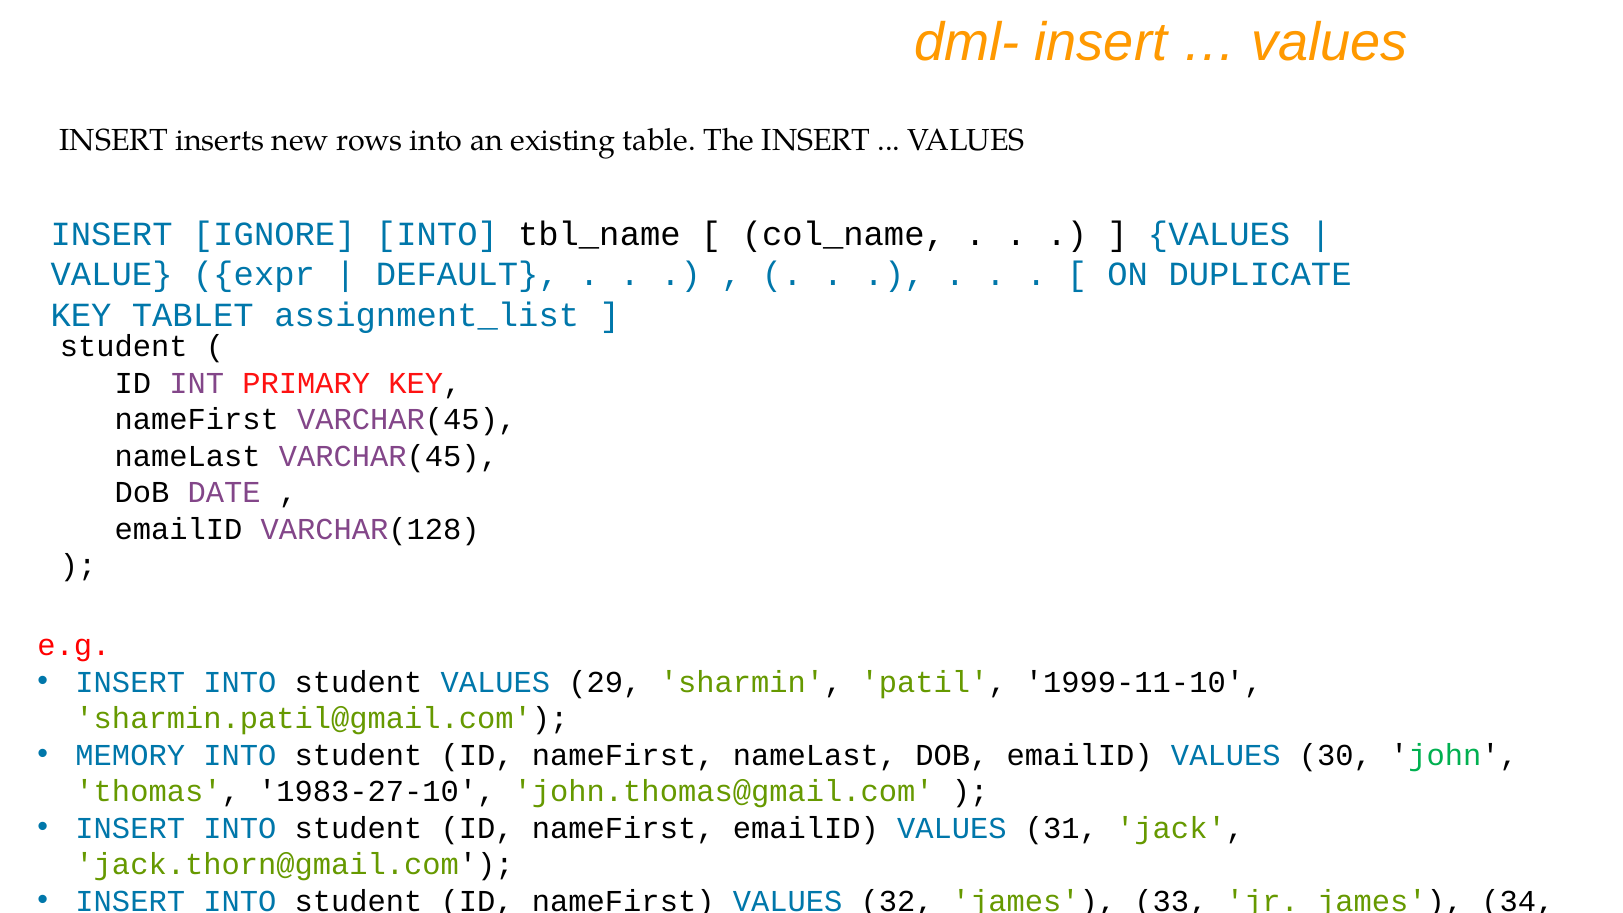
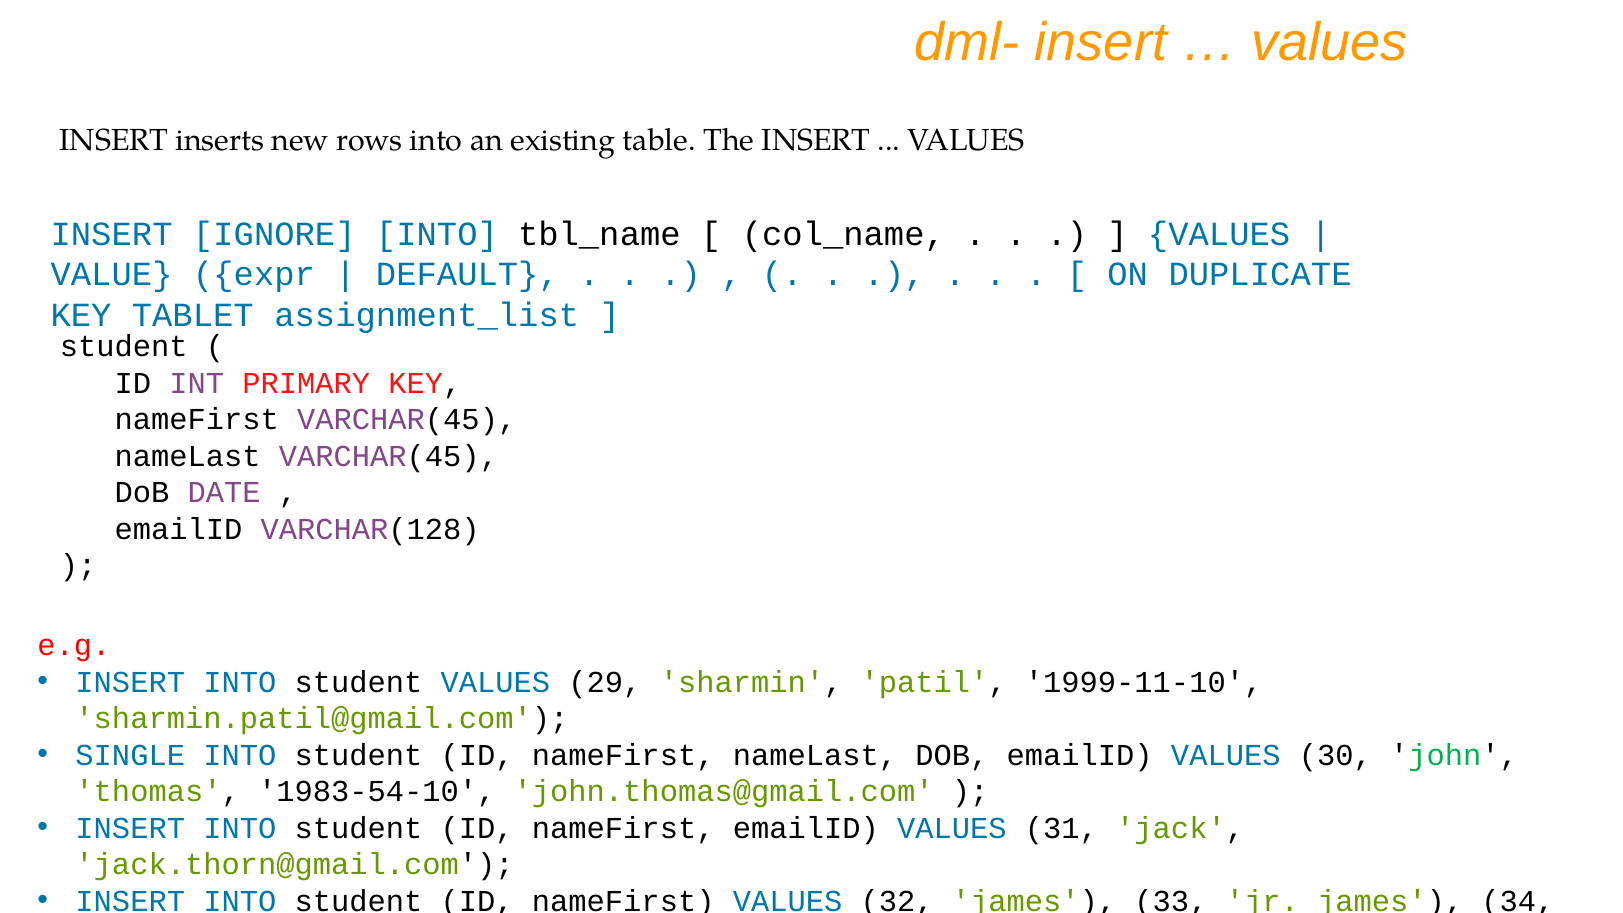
MEMORY: MEMORY -> SINGLE
1983-27-10: 1983-27-10 -> 1983-54-10
